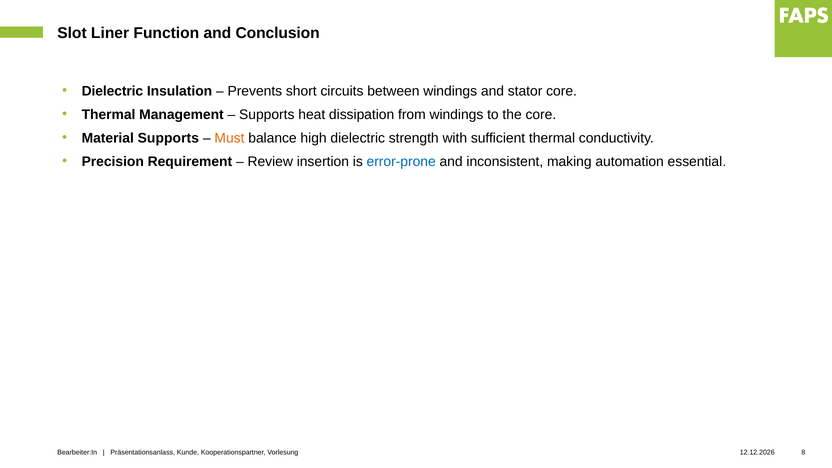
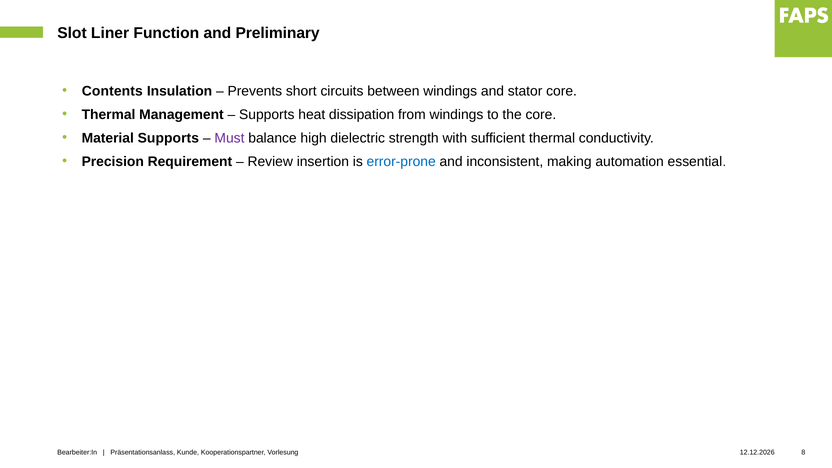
Conclusion: Conclusion -> Preliminary
Dielectric at (112, 91): Dielectric -> Contents
Must colour: orange -> purple
